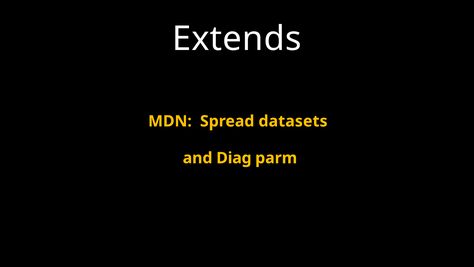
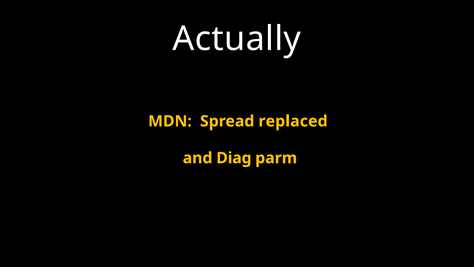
Extends: Extends -> Actually
datasets: datasets -> replaced
